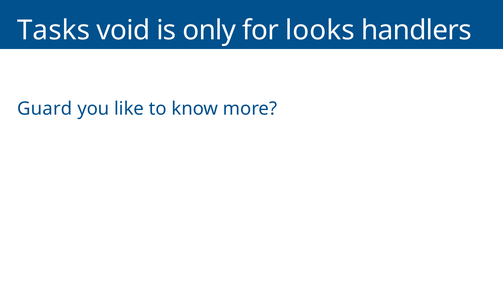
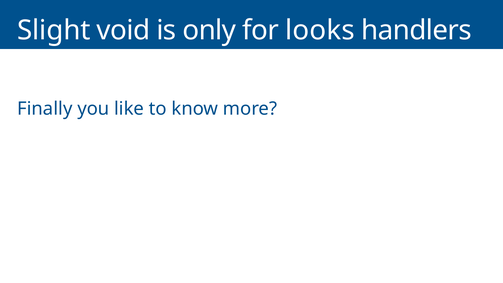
Tasks: Tasks -> Slight
Guard: Guard -> Finally
